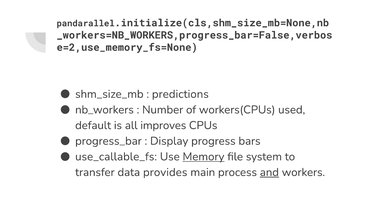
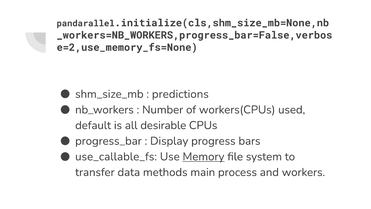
improves: improves -> desirable
provides: provides -> methods
and underline: present -> none
